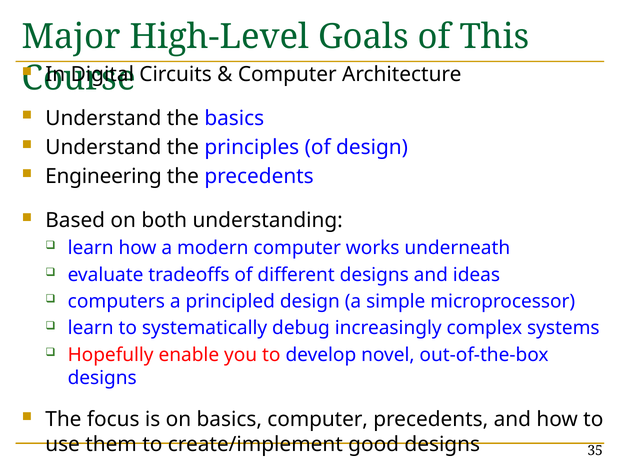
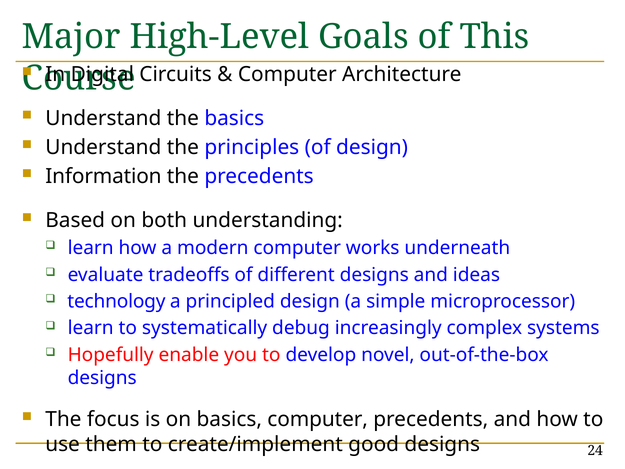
Engineering: Engineering -> Information
computers: computers -> technology
35: 35 -> 24
